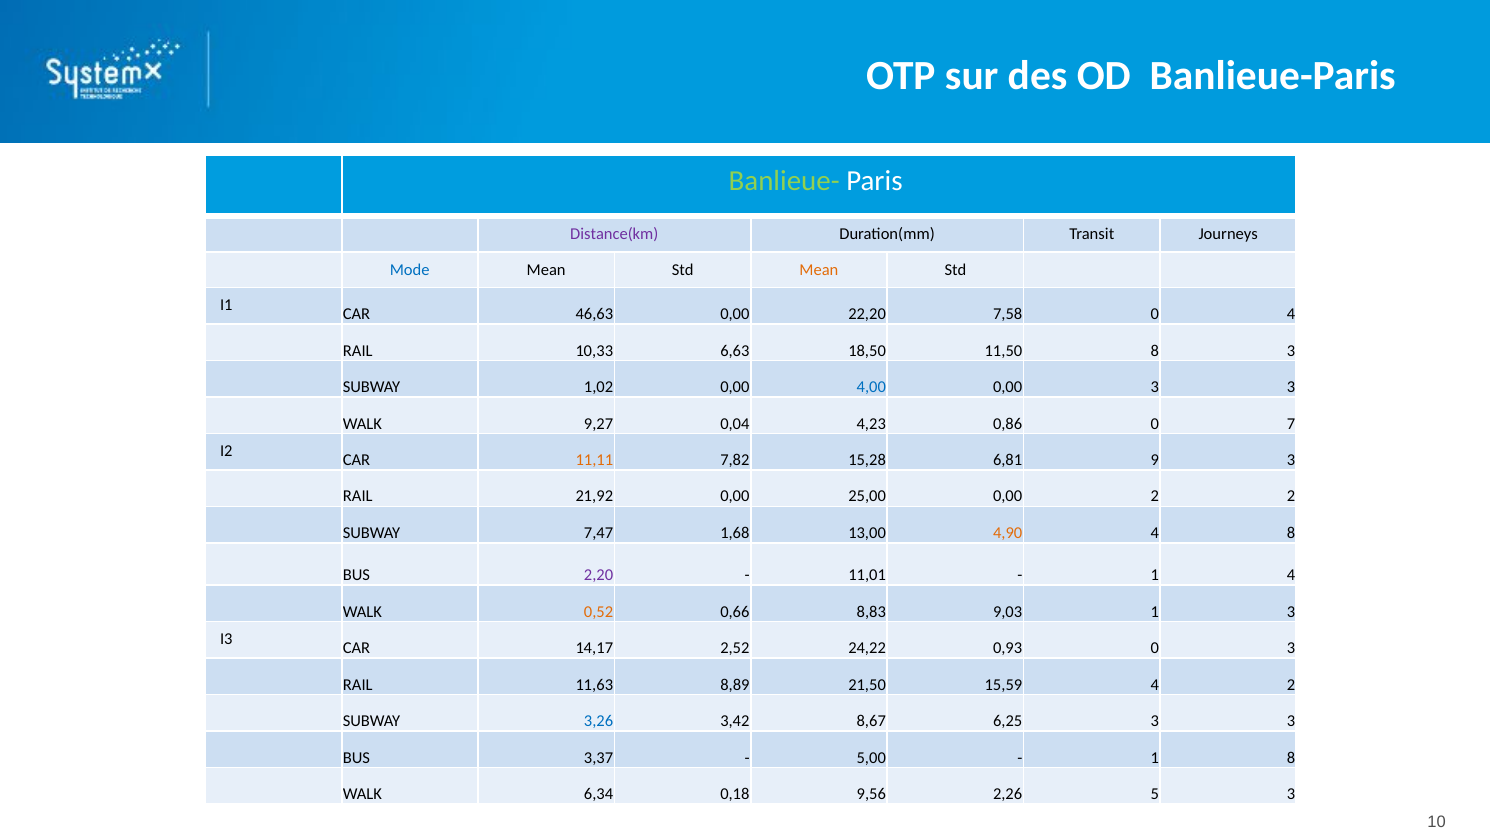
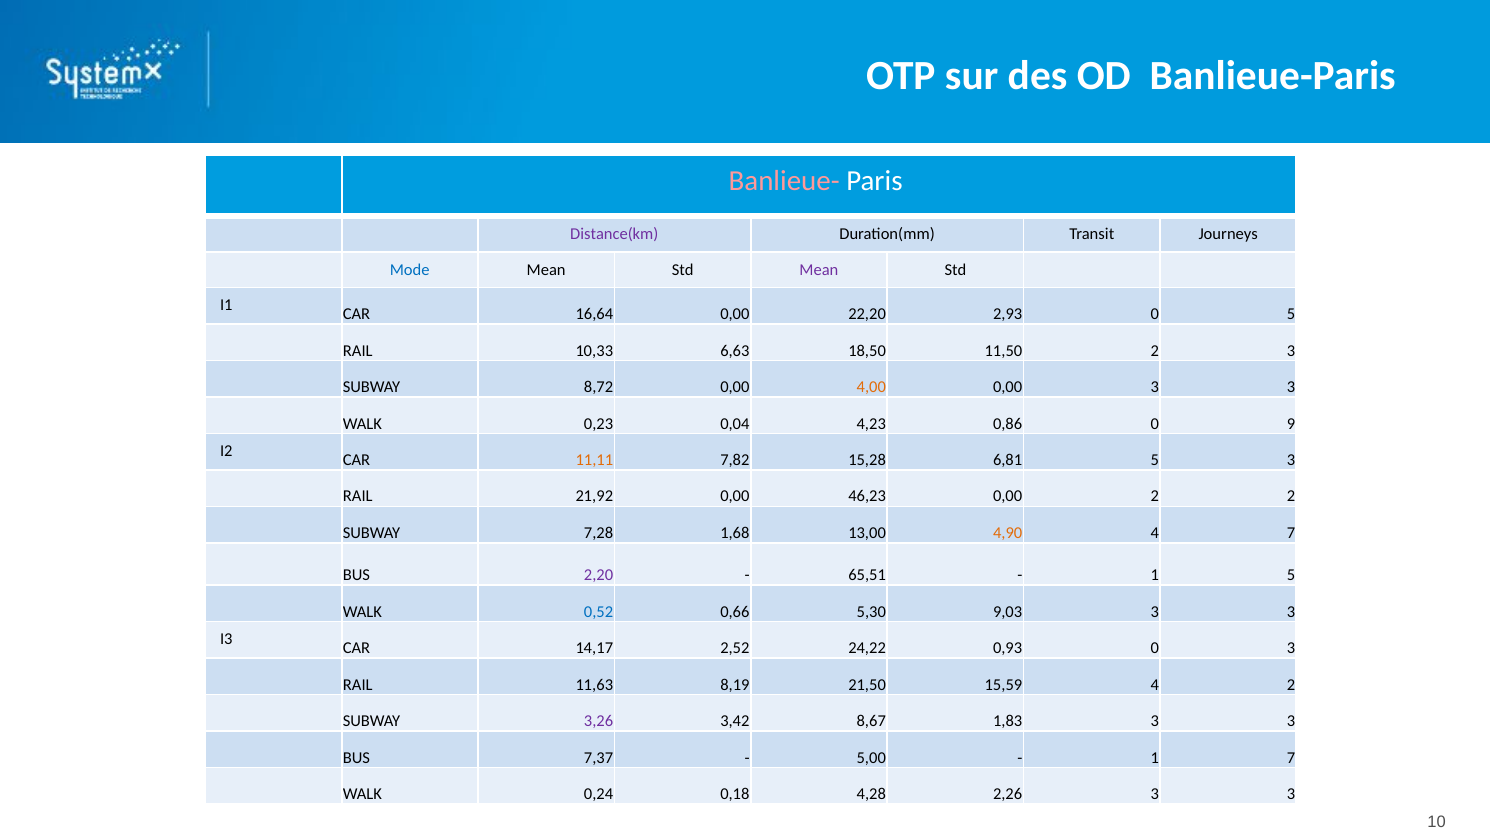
Banlieue- colour: light green -> pink
Mean at (819, 270) colour: orange -> purple
46,63: 46,63 -> 16,64
7,58: 7,58 -> 2,93
0 4: 4 -> 5
11,50 8: 8 -> 2
1,02: 1,02 -> 8,72
4,00 colour: blue -> orange
9,27: 9,27 -> 0,23
7: 7 -> 9
6,81 9: 9 -> 5
25,00: 25,00 -> 46,23
7,47: 7,47 -> 7,28
4 8: 8 -> 7
11,01: 11,01 -> 65,51
1 4: 4 -> 5
0,52 colour: orange -> blue
8,83: 8,83 -> 5,30
9,03 1: 1 -> 3
8,89: 8,89 -> 8,19
3,26 colour: blue -> purple
6,25: 6,25 -> 1,83
3,37: 3,37 -> 7,37
1 8: 8 -> 7
6,34: 6,34 -> 0,24
9,56: 9,56 -> 4,28
2,26 5: 5 -> 3
